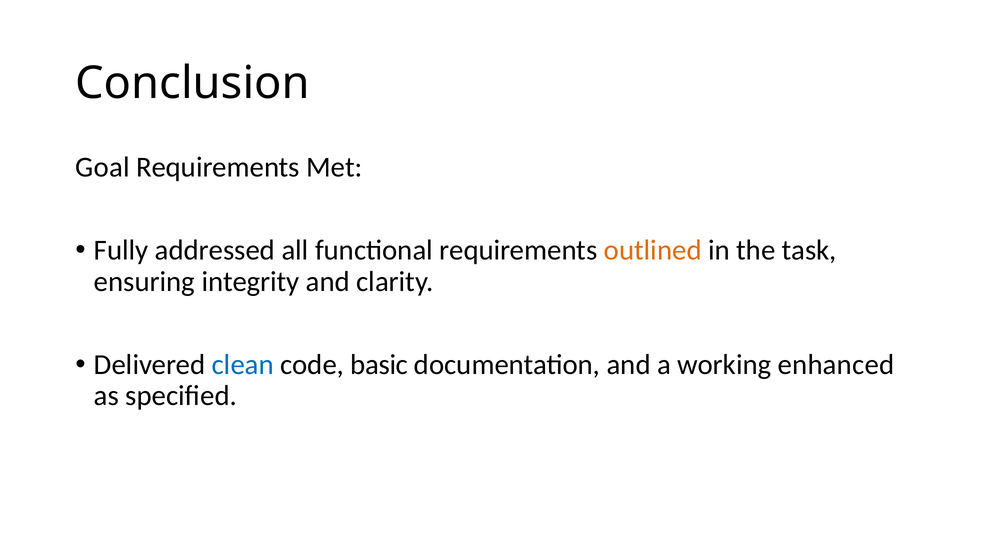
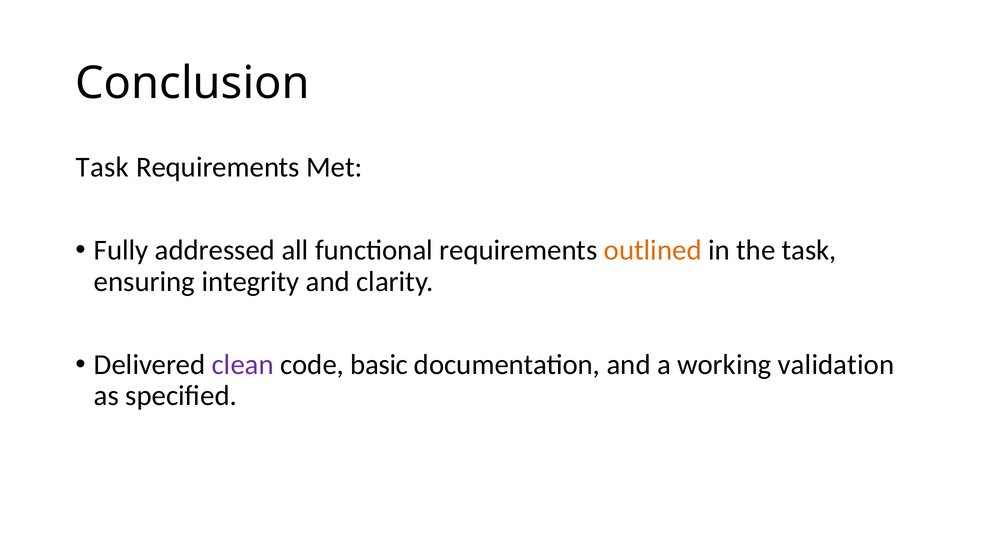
Goal at (103, 167): Goal -> Task
clean colour: blue -> purple
enhanced: enhanced -> validation
